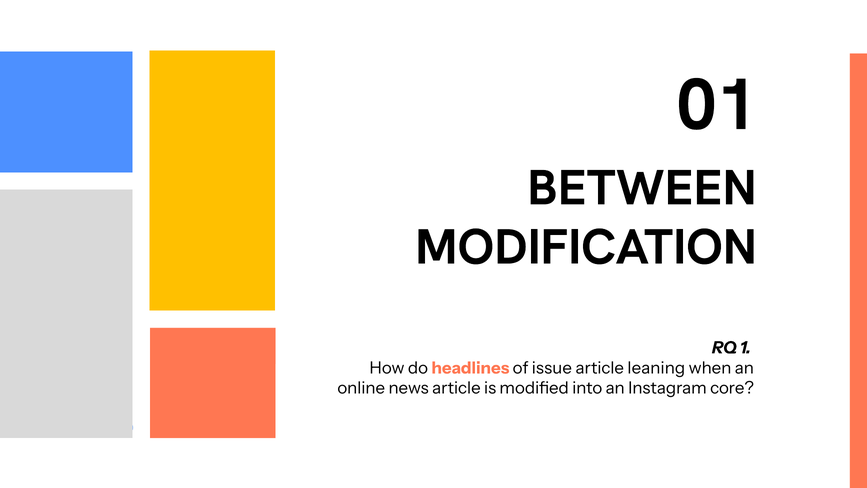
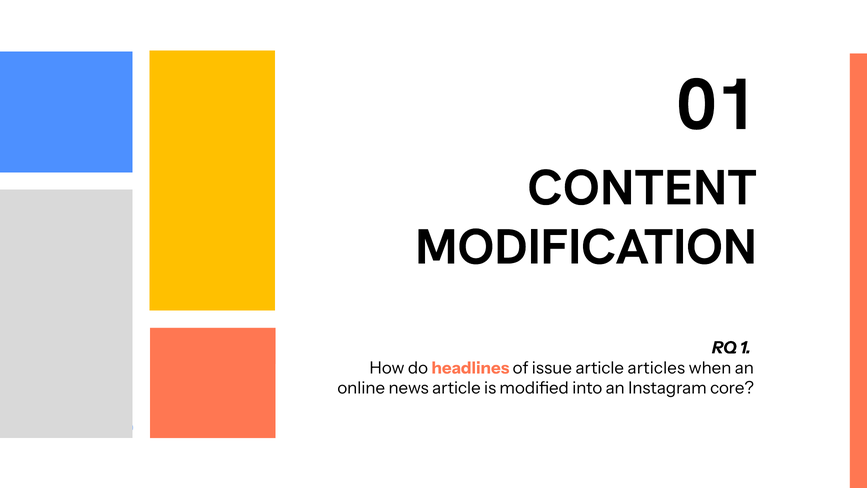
BETWEEN: BETWEEN -> CONTENT
leaning: leaning -> articles
